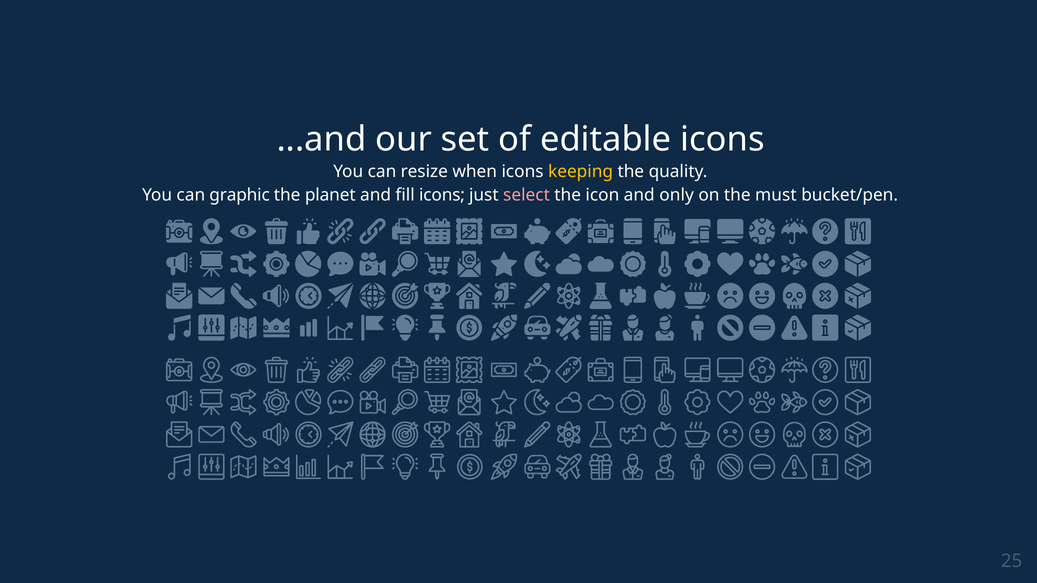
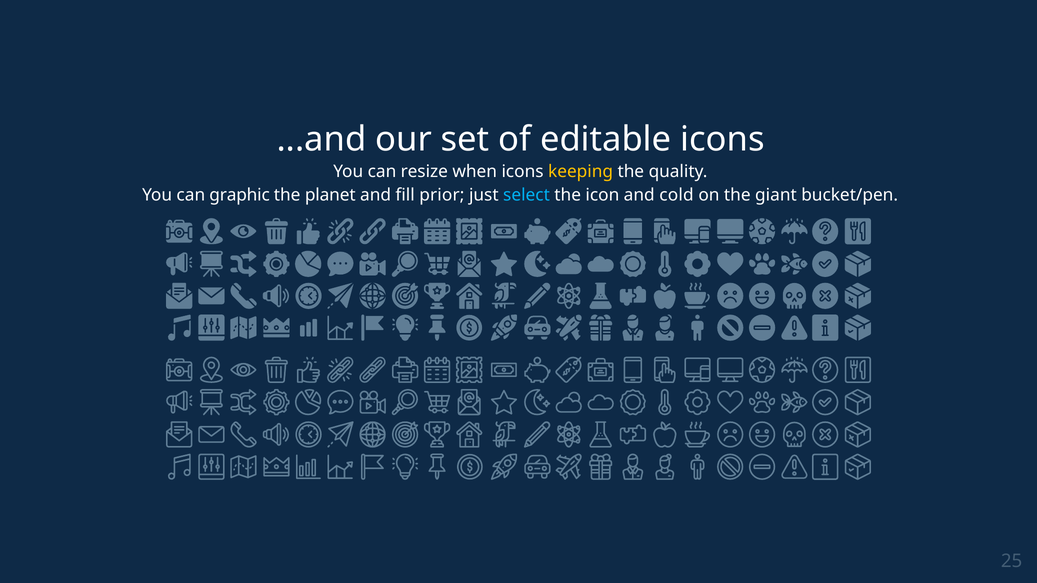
fill icons: icons -> prior
select colour: pink -> light blue
only: only -> cold
must: must -> giant
